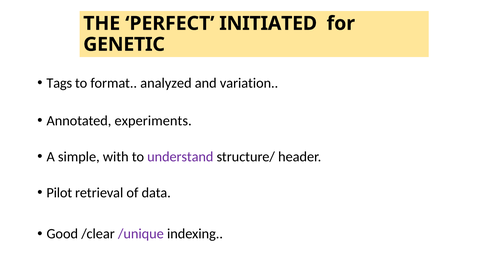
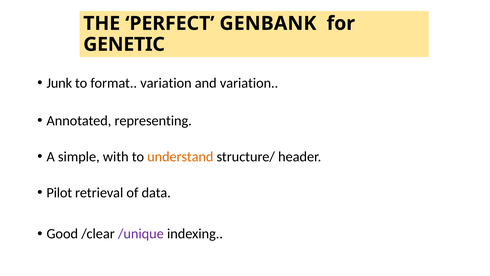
INITIATED: INITIATED -> GENBANK
Tags: Tags -> Junk
format analyzed: analyzed -> variation
experiments: experiments -> representing
understand colour: purple -> orange
